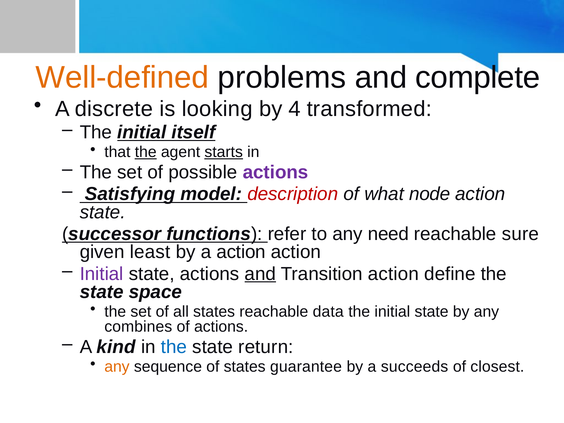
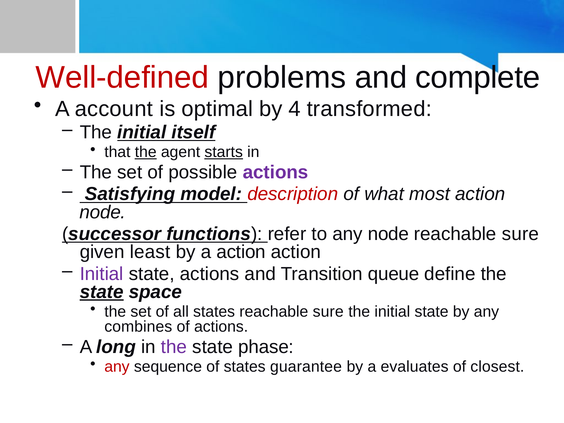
Well-defined colour: orange -> red
discrete: discrete -> account
looking: looking -> optimal
node: node -> most
state at (103, 212): state -> node
any need: need -> node
and at (260, 274) underline: present -> none
Transition action: action -> queue
state at (102, 292) underline: none -> present
states reachable data: data -> sure
kind: kind -> long
the at (174, 347) colour: blue -> purple
return: return -> phase
any at (117, 367) colour: orange -> red
succeeds: succeeds -> evaluates
